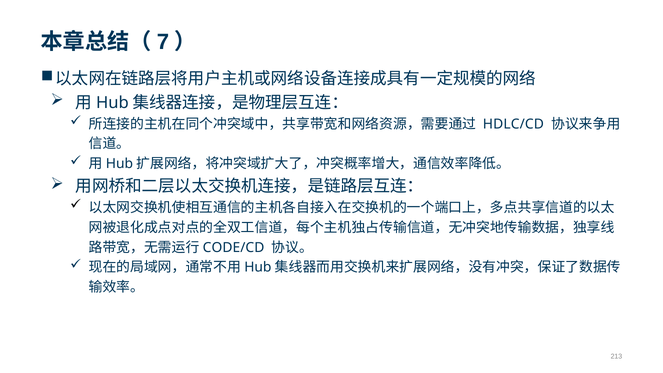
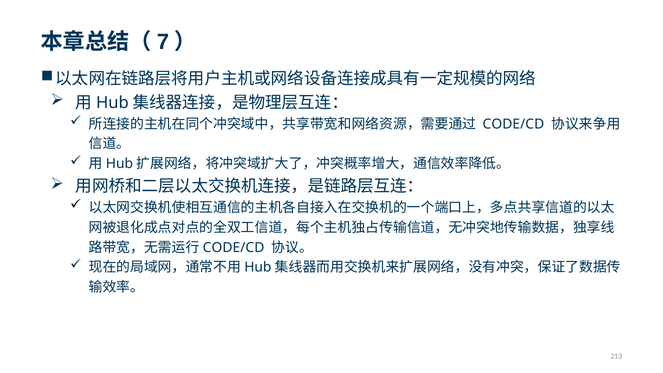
HDLC/CD at (513, 124): HDLC/CD -> CODE/CD
